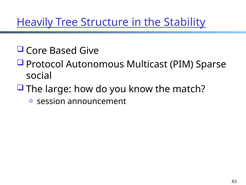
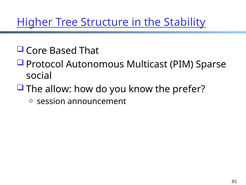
Heavily: Heavily -> Higher
Give: Give -> That
large: large -> allow
match: match -> prefer
